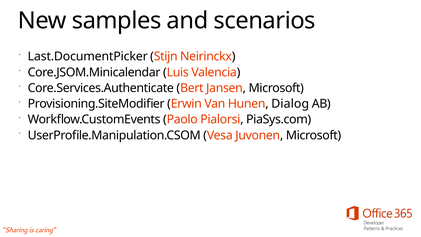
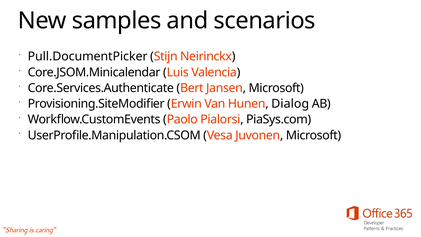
Last.DocumentPicker: Last.DocumentPicker -> Pull.DocumentPicker
